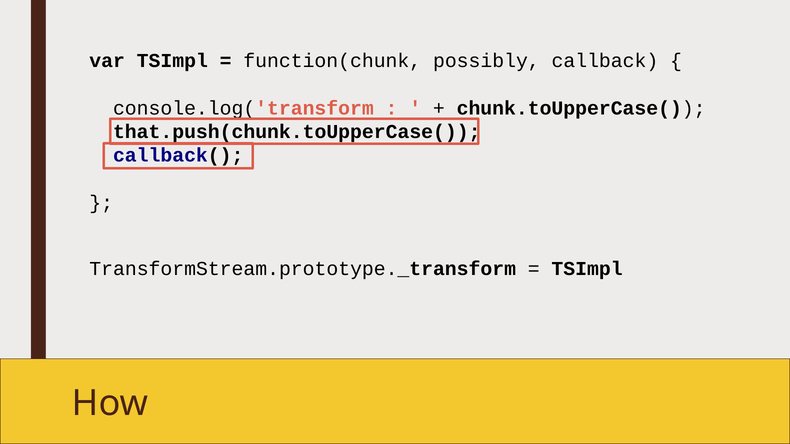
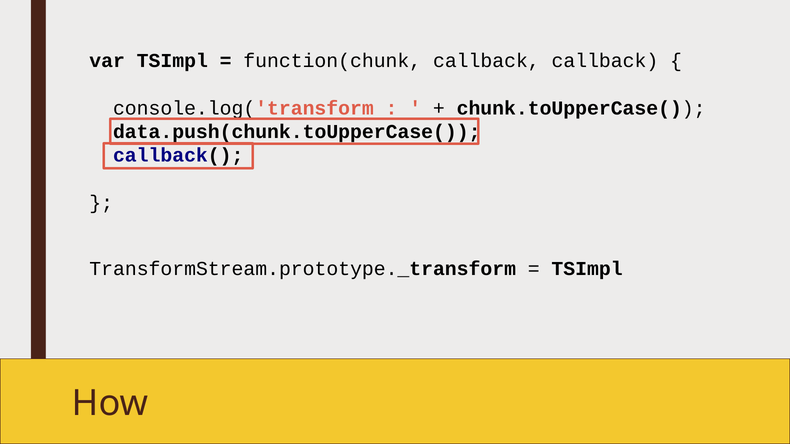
function(chunk possibly: possibly -> callback
that.push(chunk.toUpperCase(: that.push(chunk.toUpperCase( -> data.push(chunk.toUpperCase(
